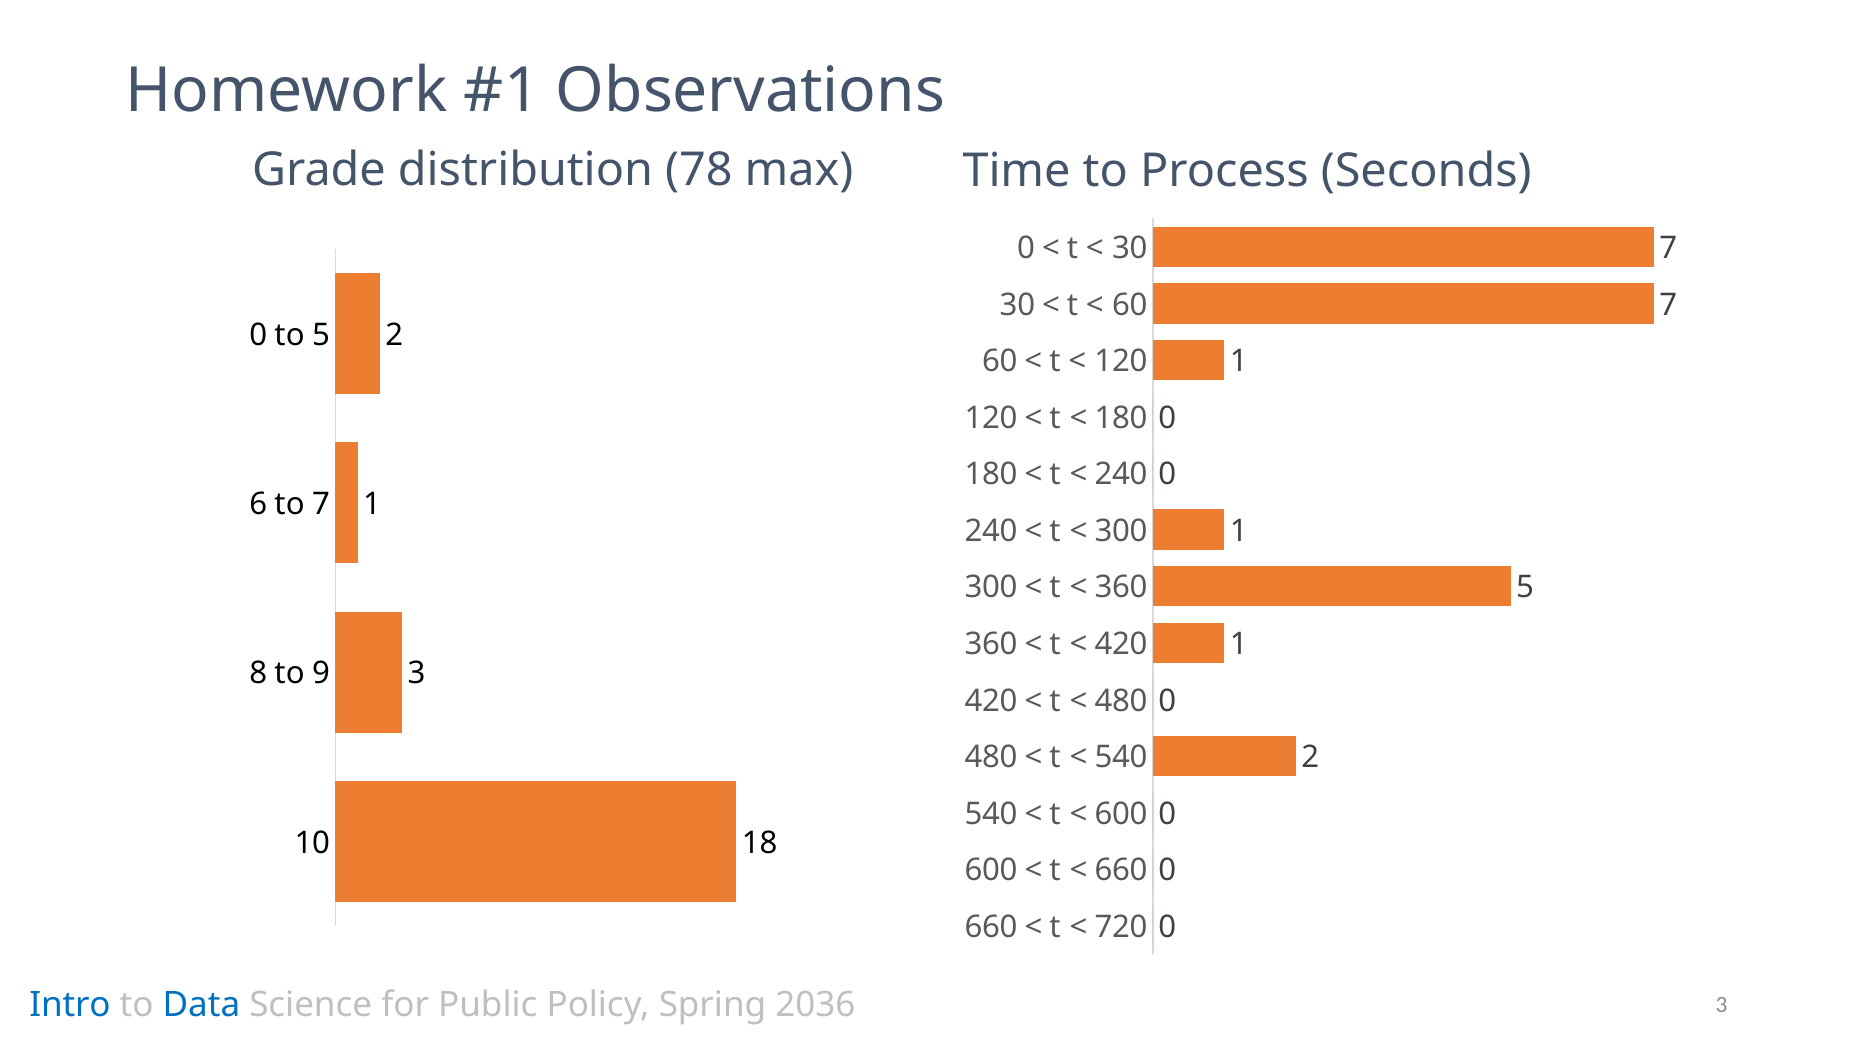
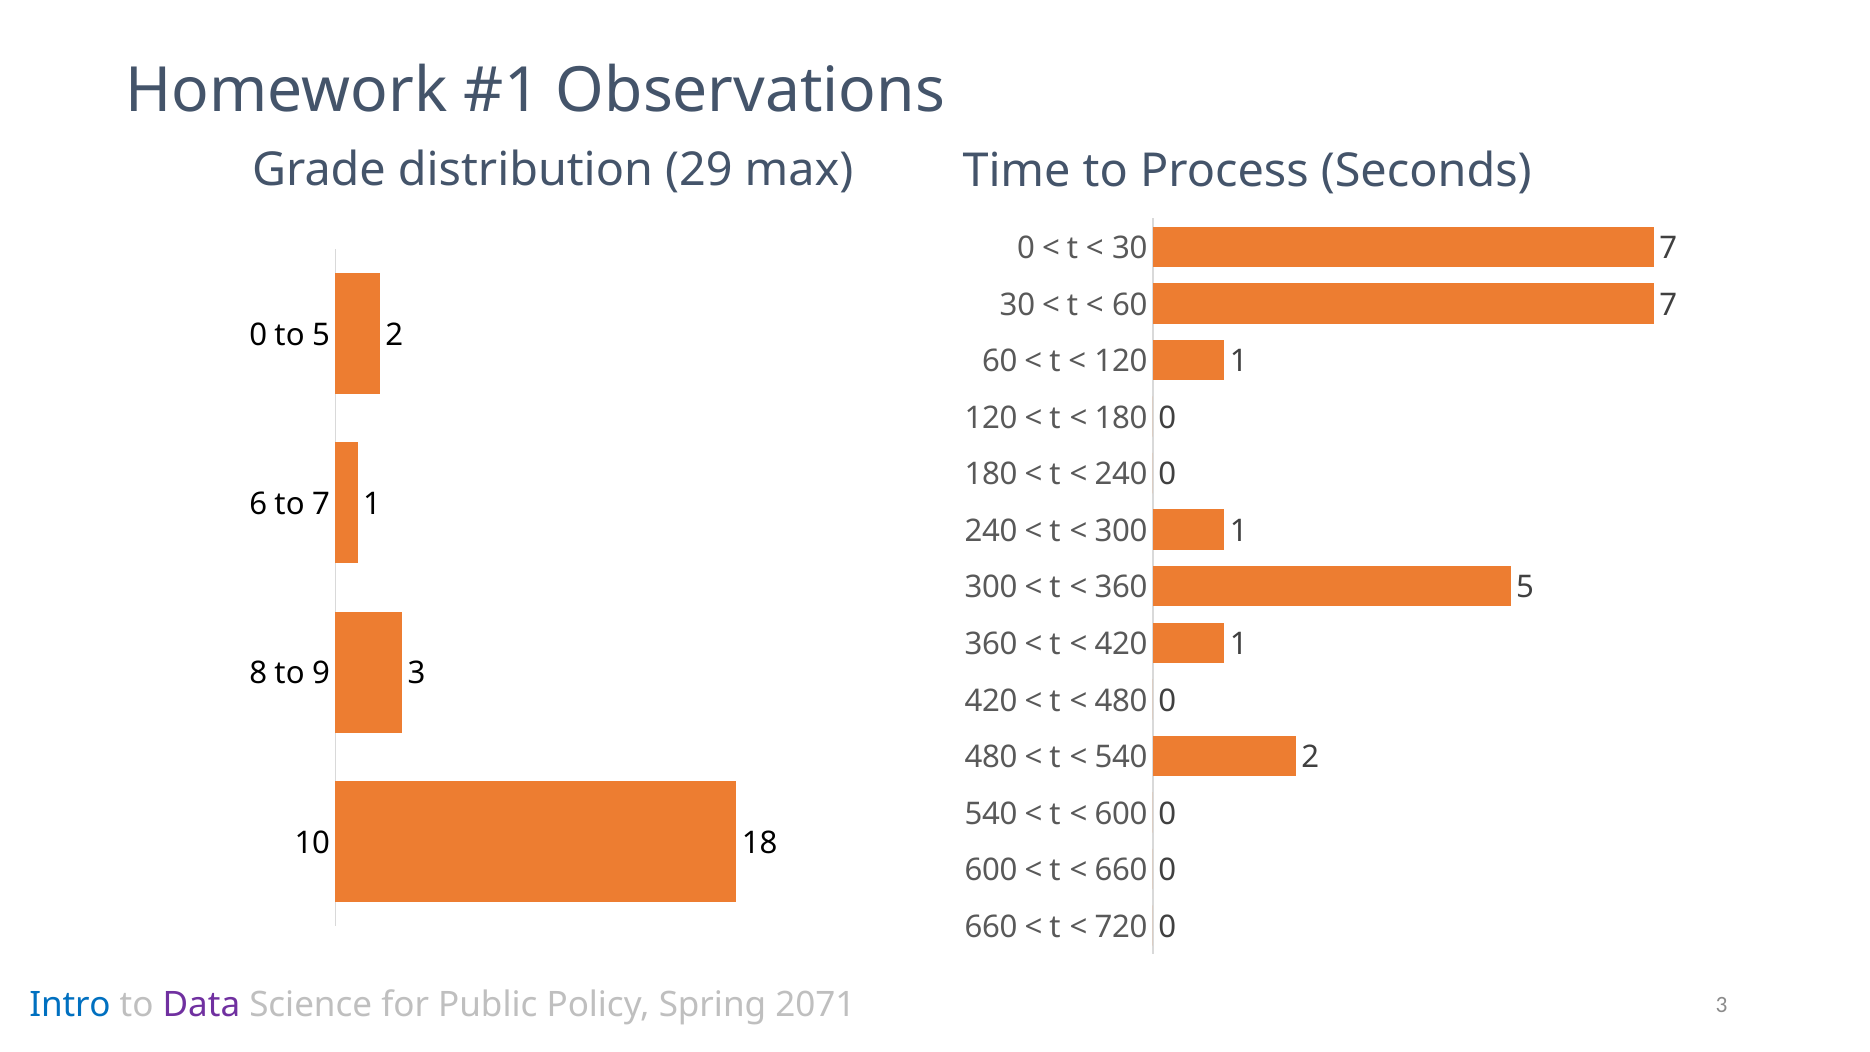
78: 78 -> 29
Data colour: blue -> purple
2036: 2036 -> 2071
